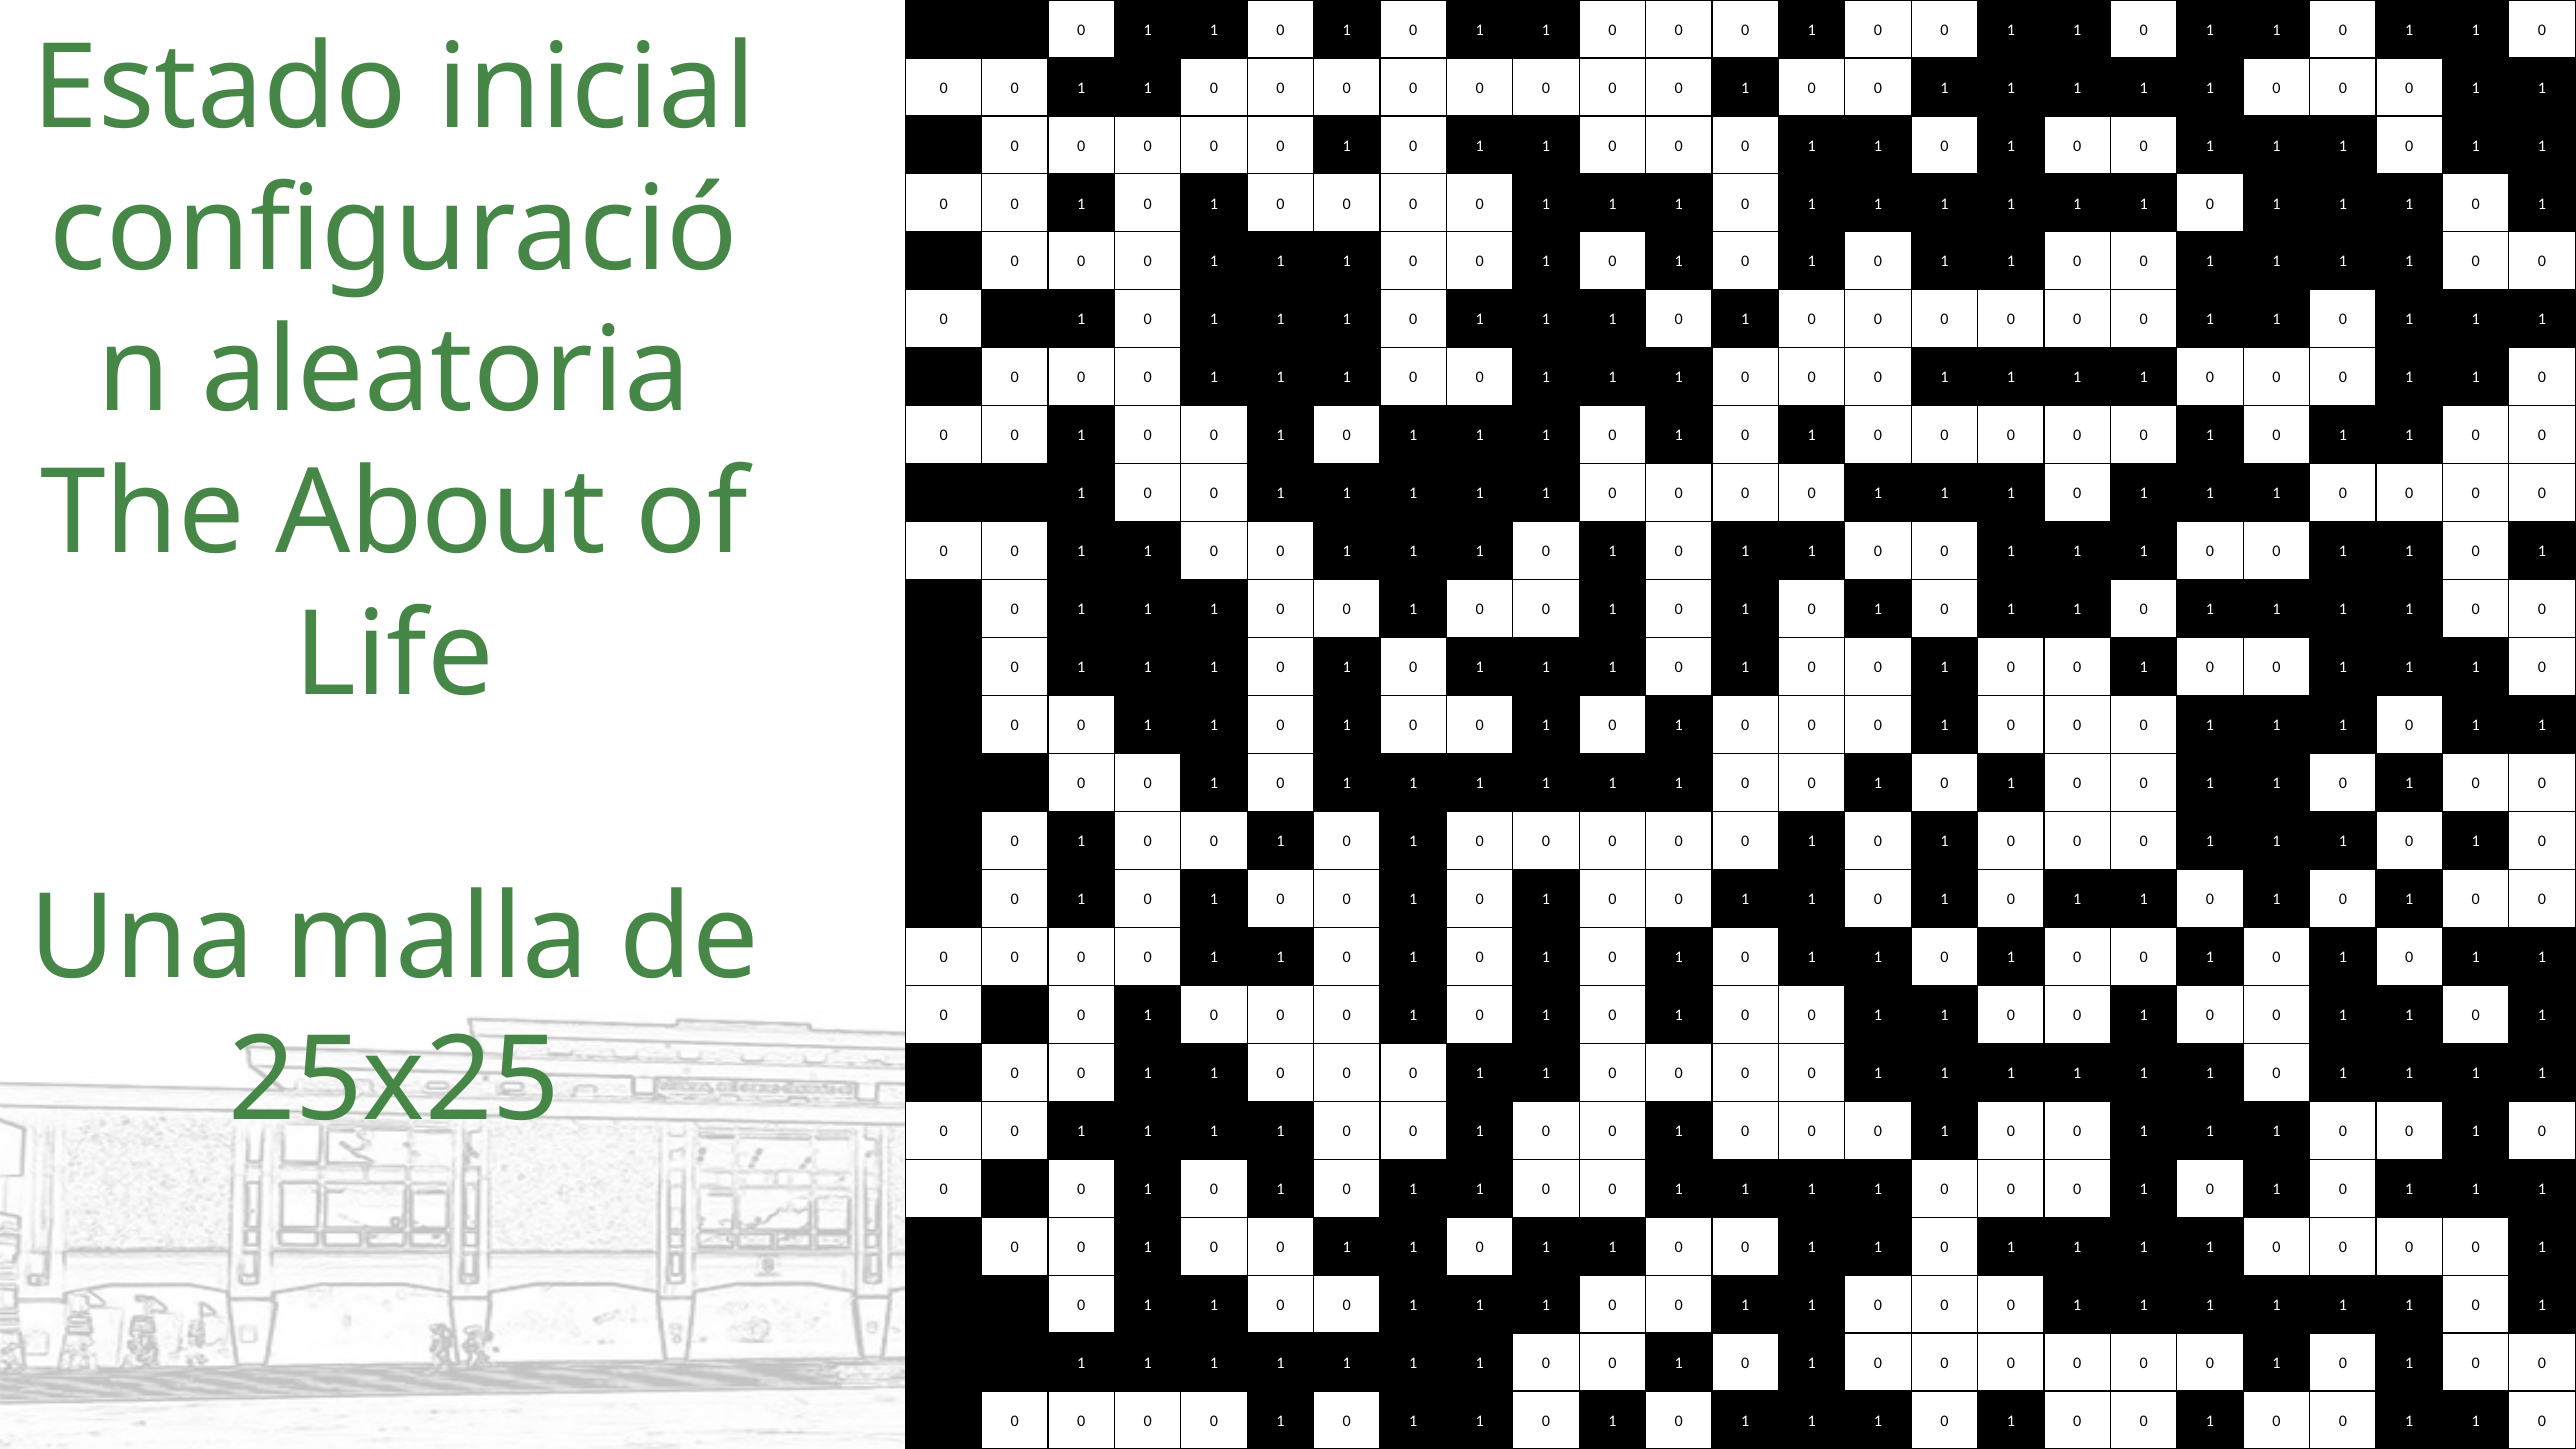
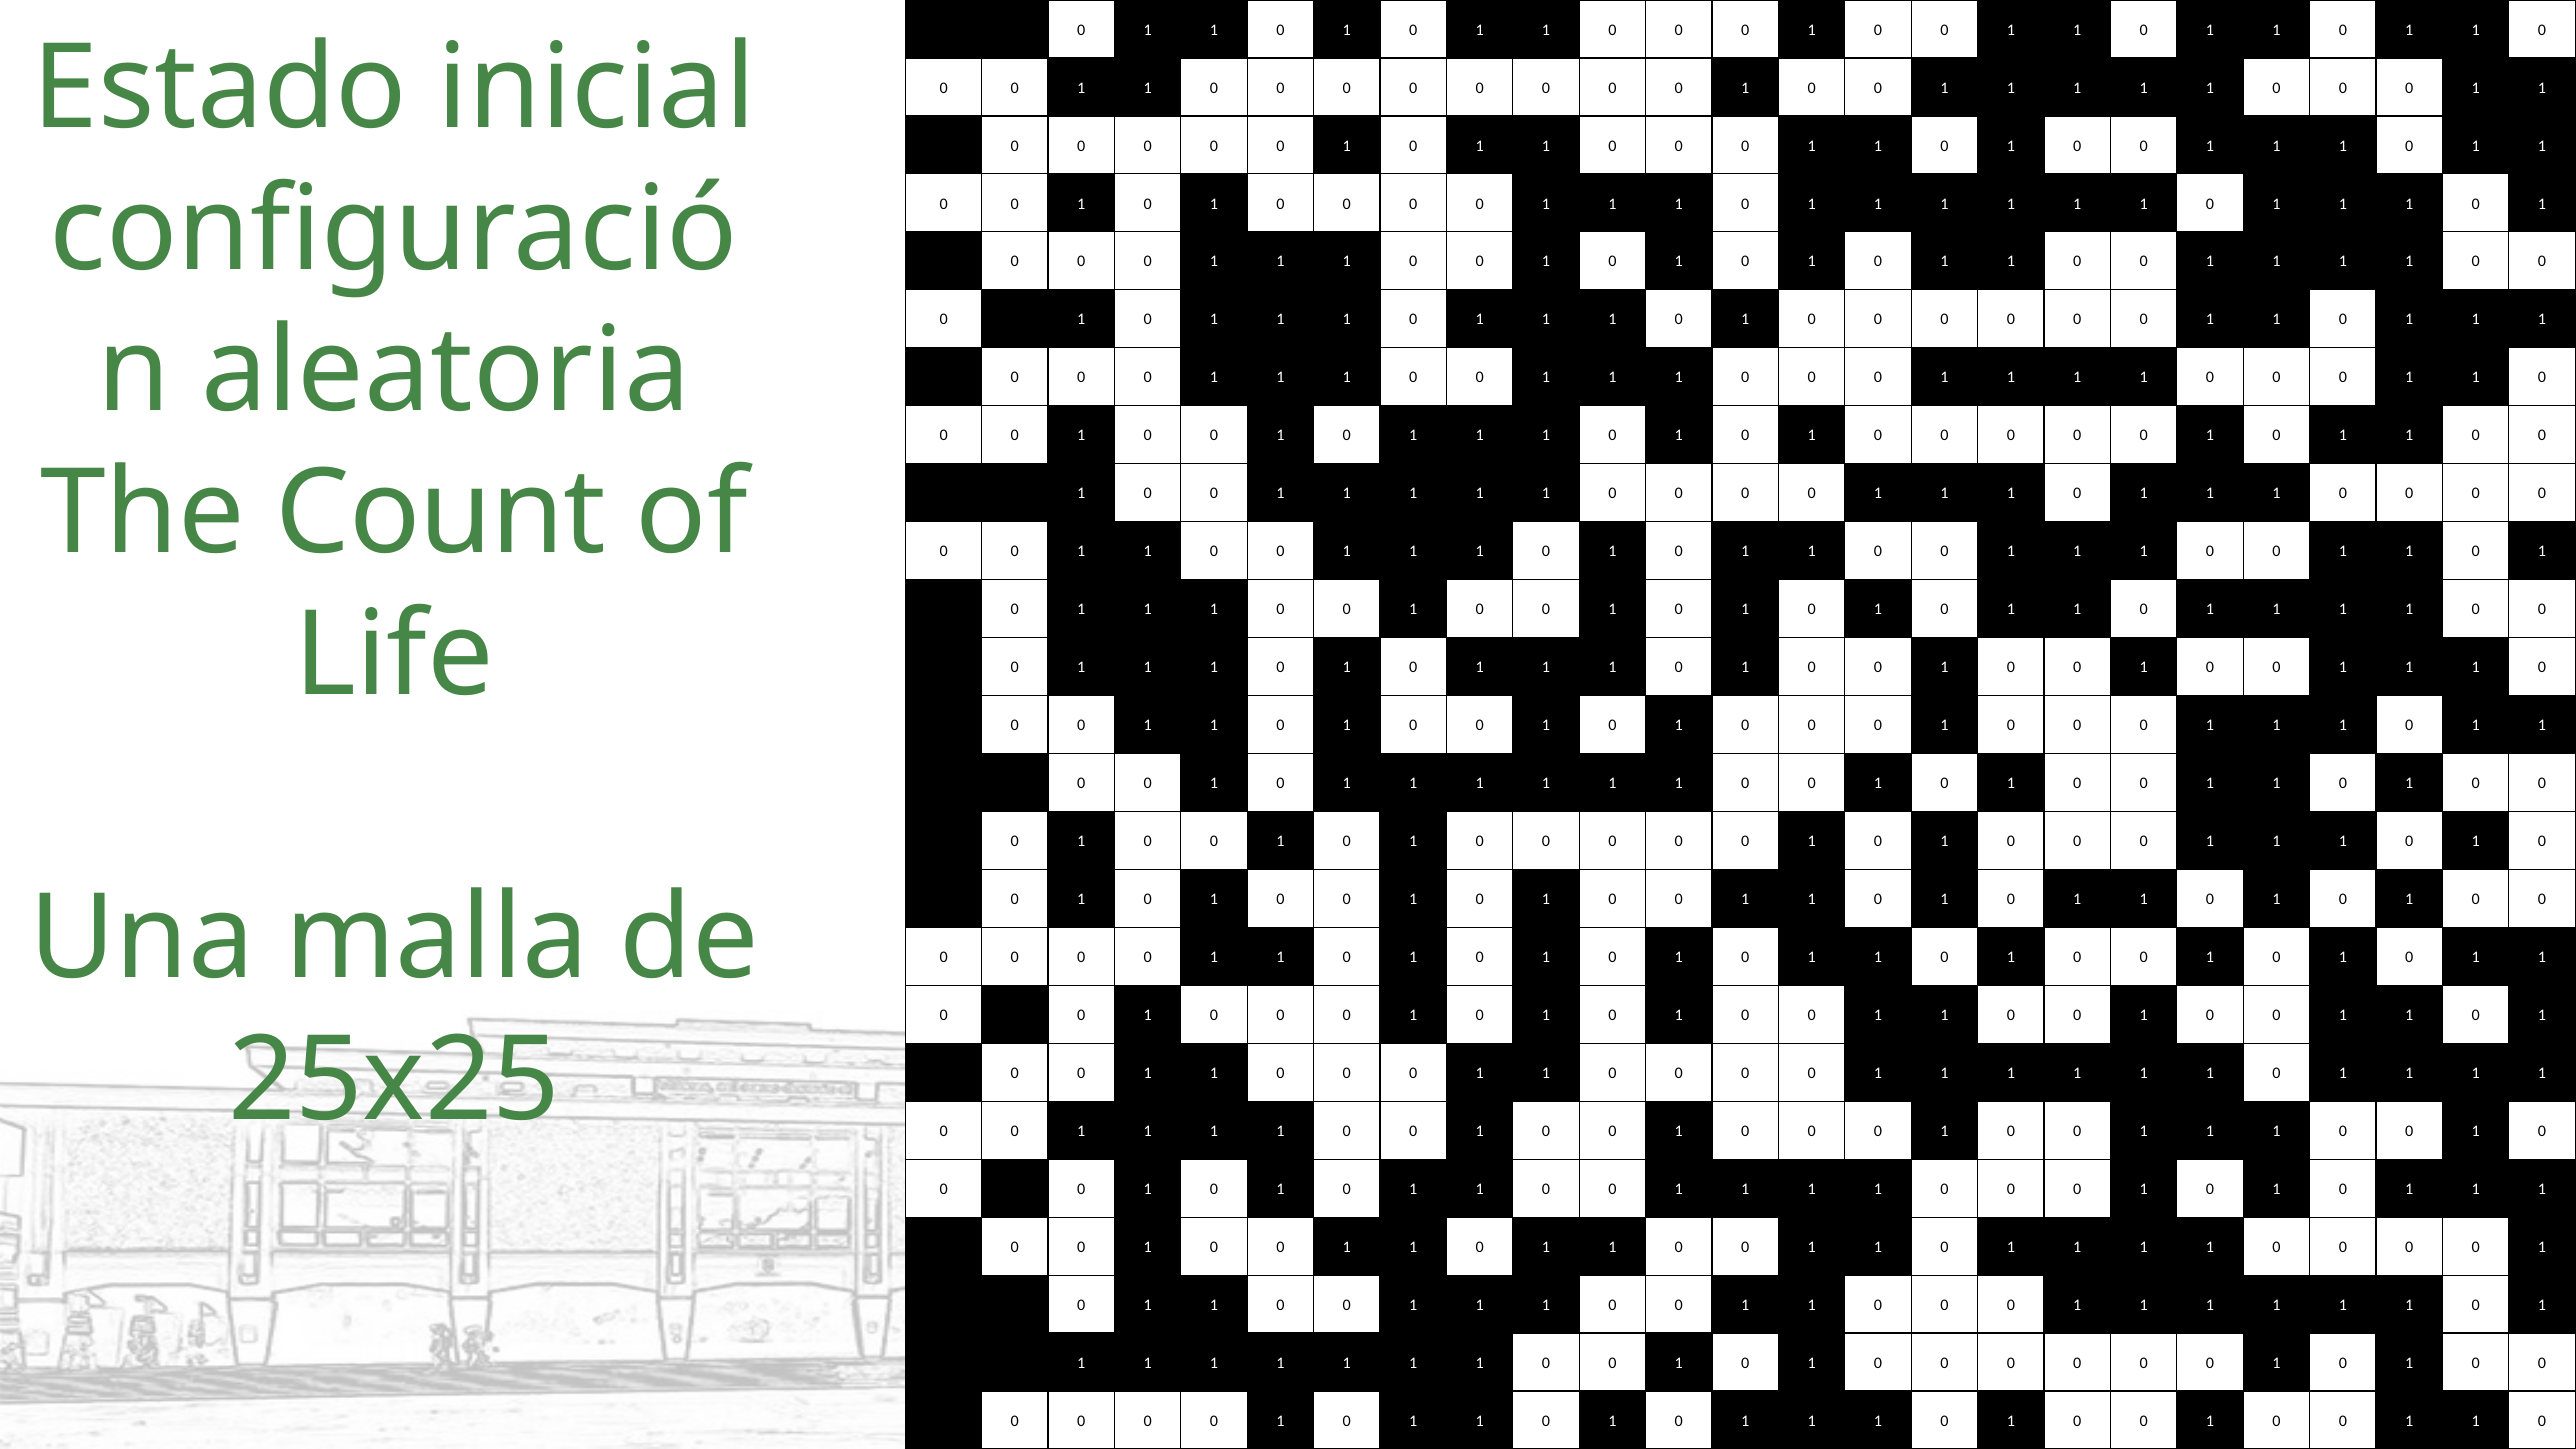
About: About -> Count
